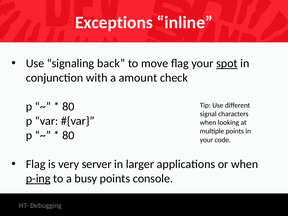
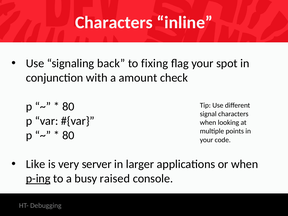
Exceptions at (114, 23): Exceptions -> Characters
move: move -> fixing
spot underline: present -> none
Flag at (36, 164): Flag -> Like
busy points: points -> raised
